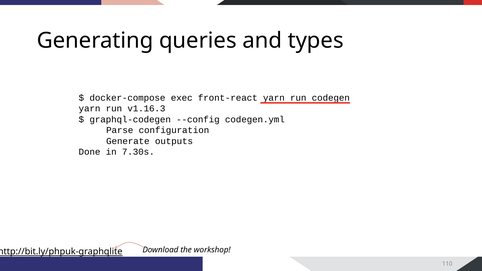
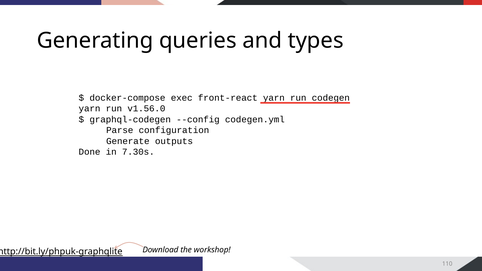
v1.16.3: v1.16.3 -> v1.56.0
